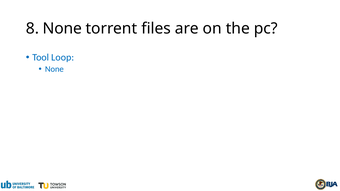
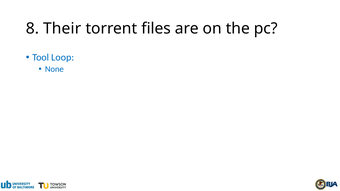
8 None: None -> Their
